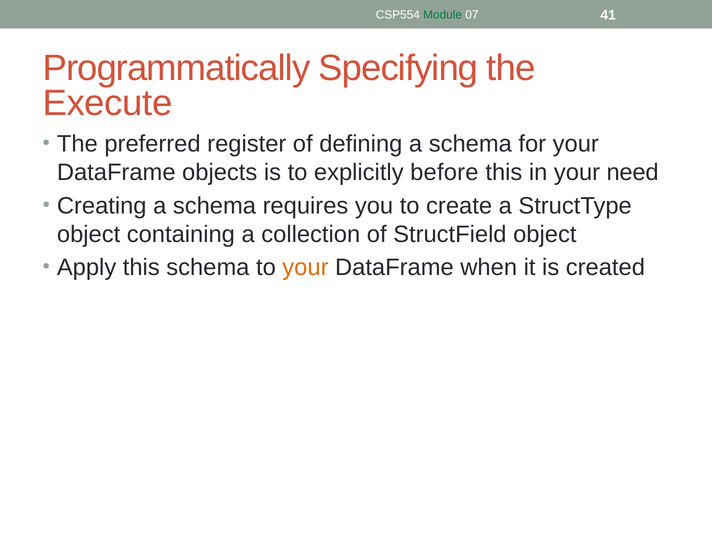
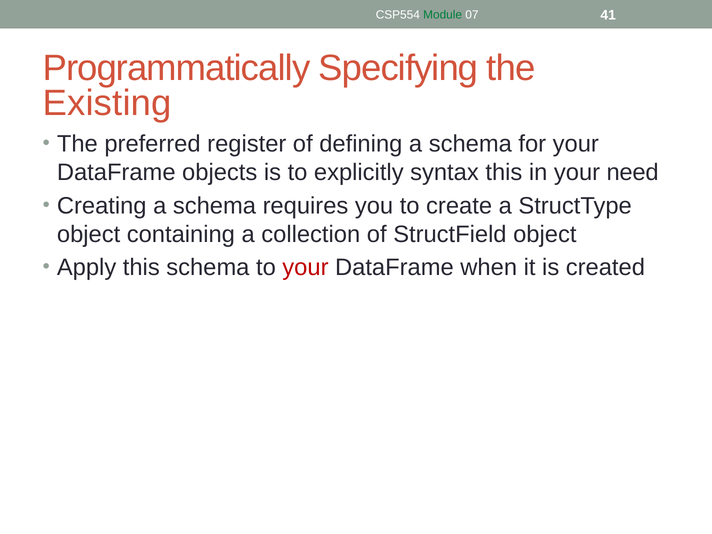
Execute: Execute -> Existing
before: before -> syntax
your at (305, 267) colour: orange -> red
